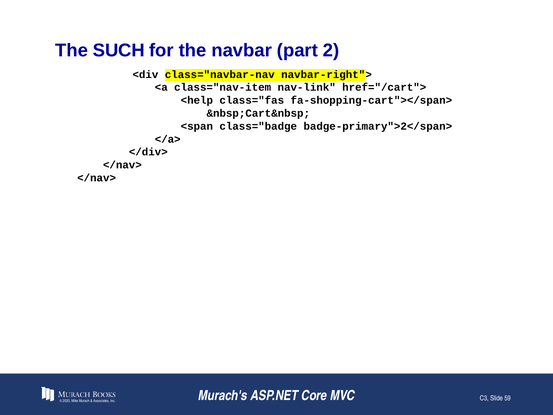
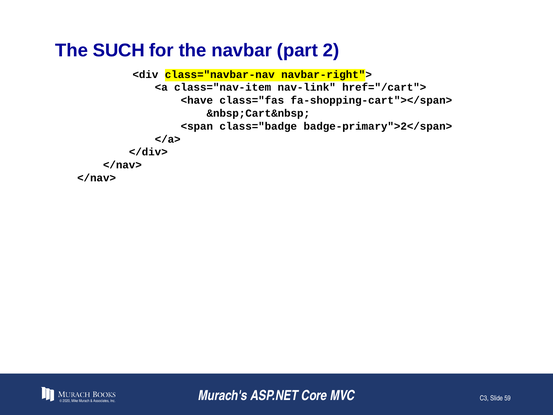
<help: <help -> <have
